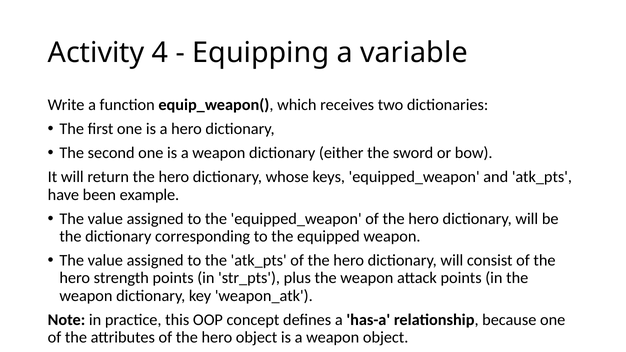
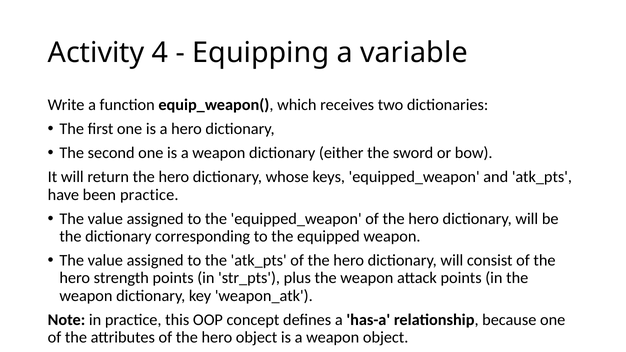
been example: example -> practice
